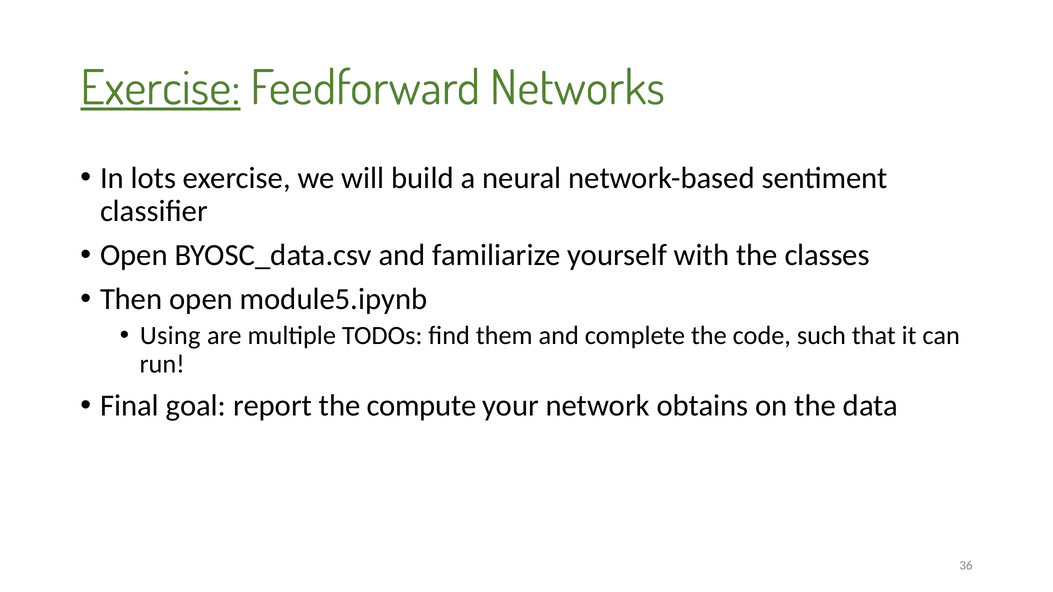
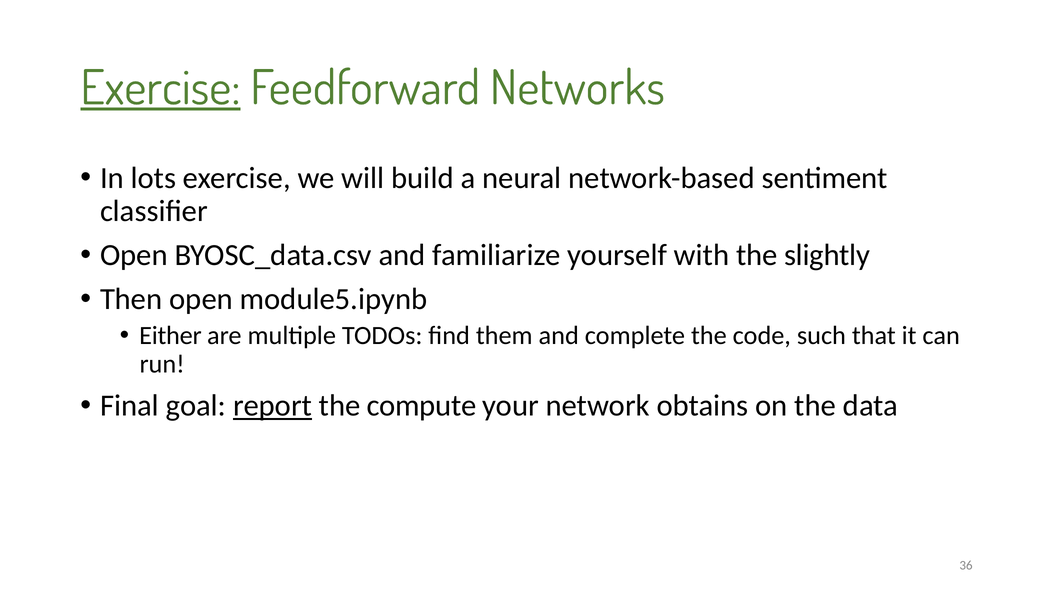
classes: classes -> slightly
Using: Using -> Either
report underline: none -> present
